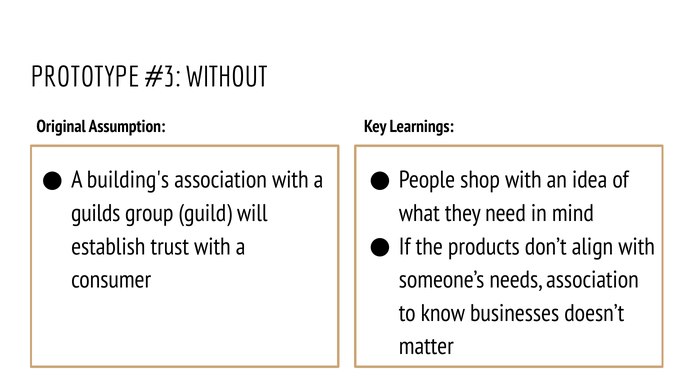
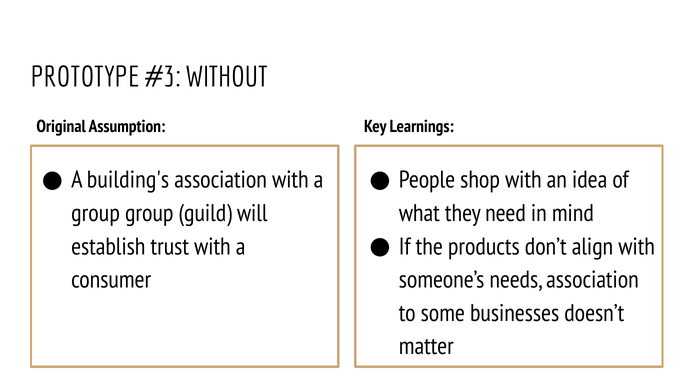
guilds at (96, 213): guilds -> group
know: know -> some
